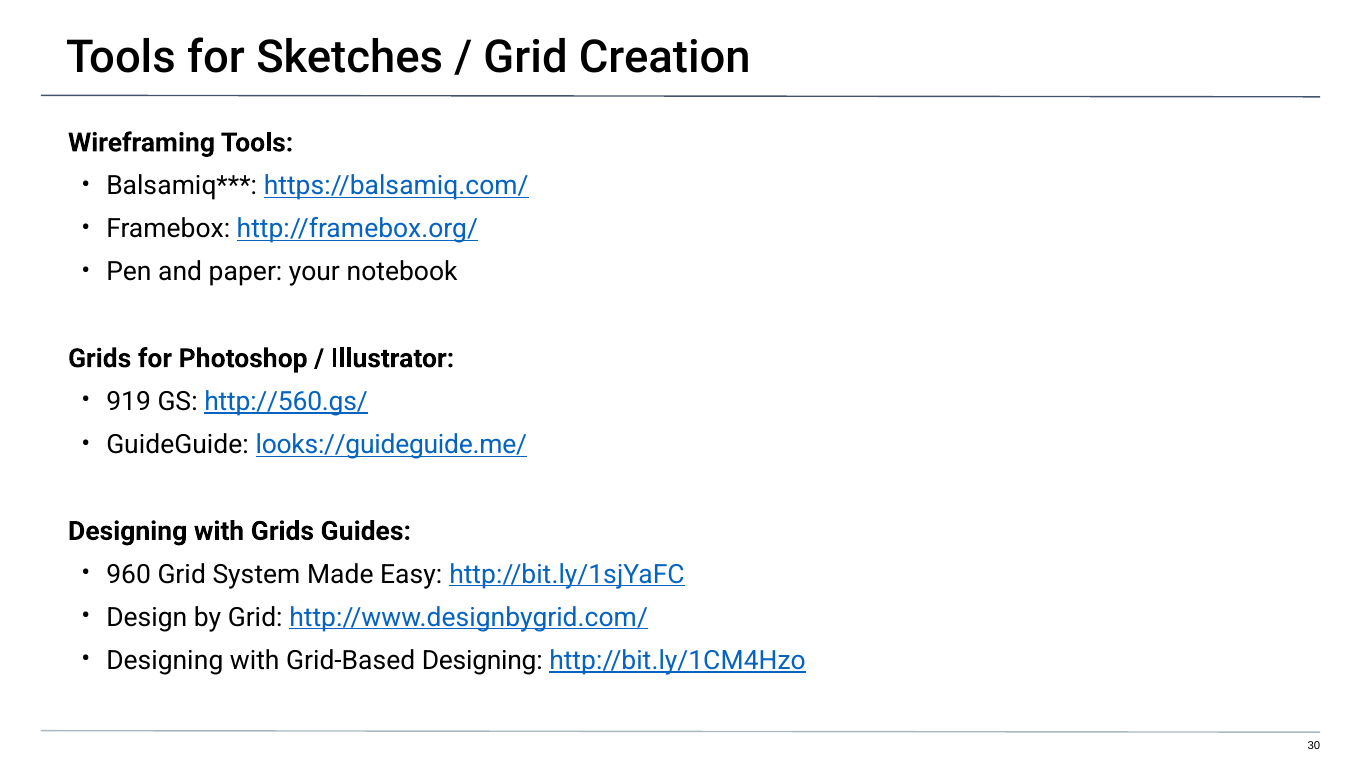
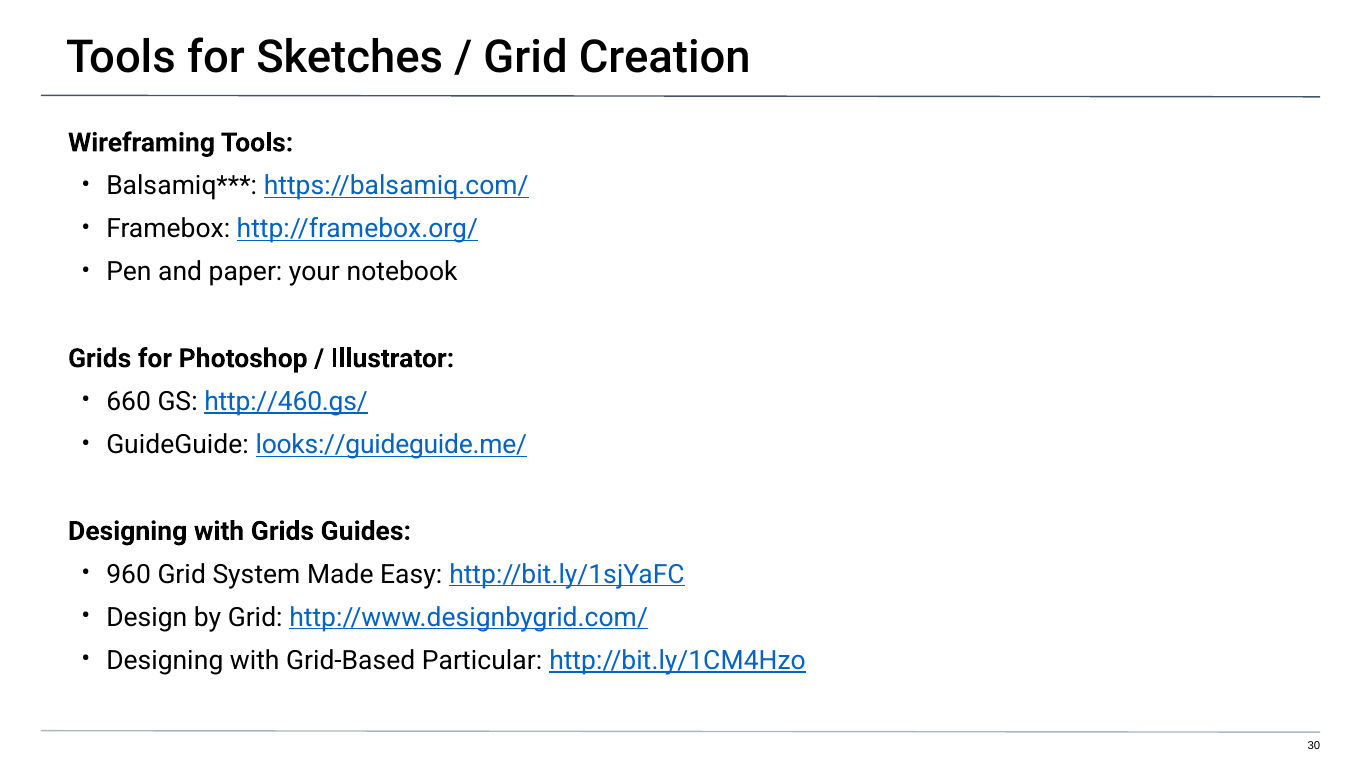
919: 919 -> 660
http://560.gs/: http://560.gs/ -> http://460.gs/
Grid-Based Designing: Designing -> Particular
